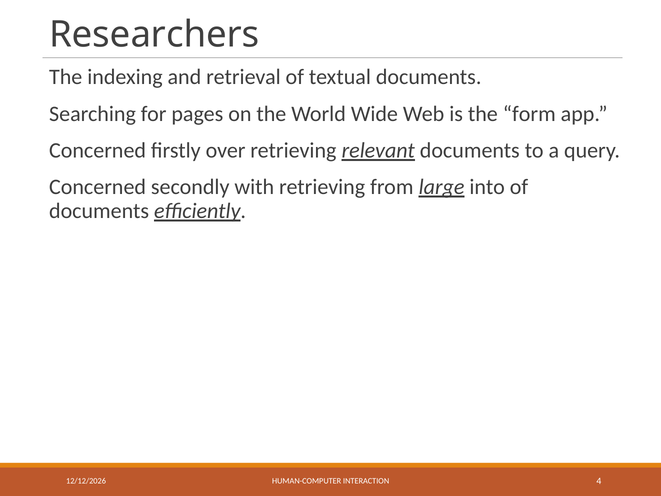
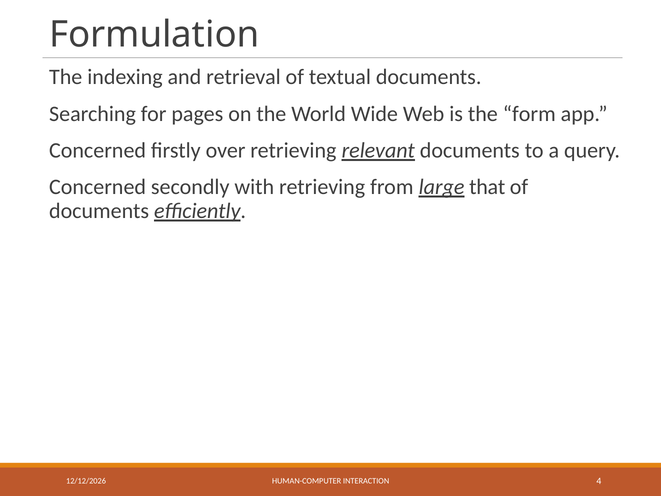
Researchers: Researchers -> Formulation
into: into -> that
